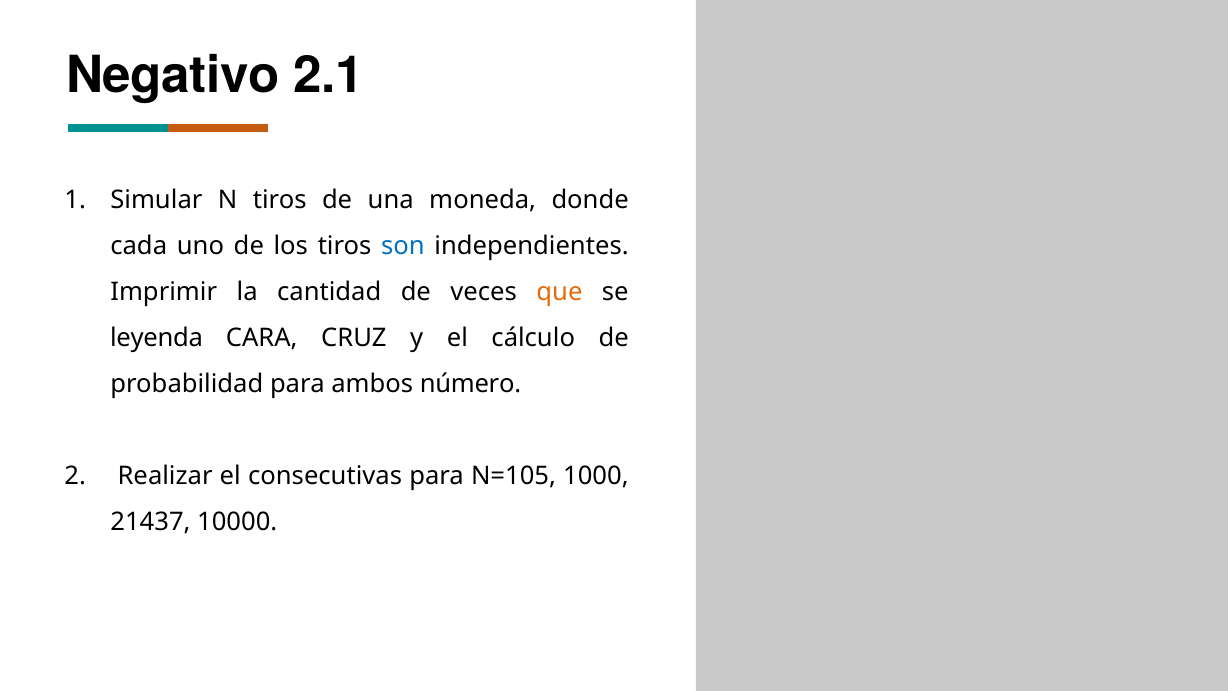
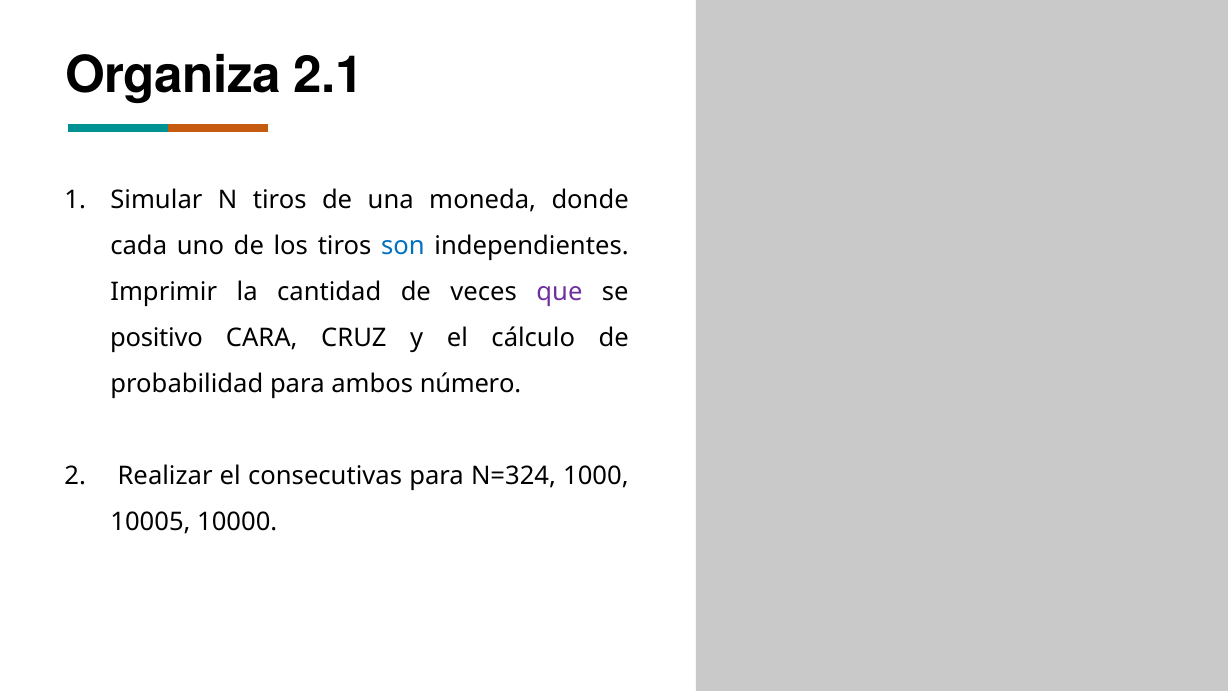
Negativo: Negativo -> Organiza
que colour: orange -> purple
leyenda: leyenda -> positivo
N=105: N=105 -> N=324
21437: 21437 -> 10005
